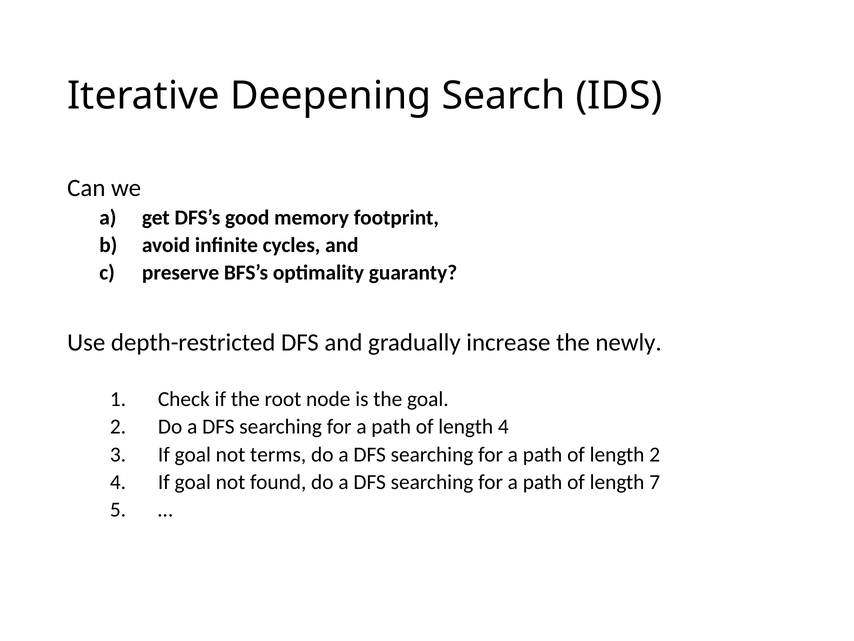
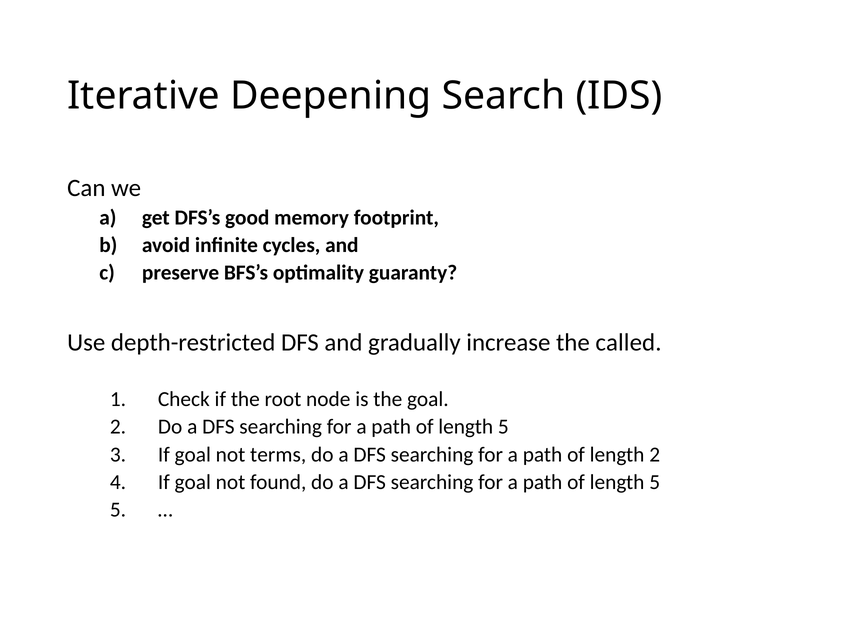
newly: newly -> called
4 at (503, 427): 4 -> 5
7 at (655, 482): 7 -> 5
